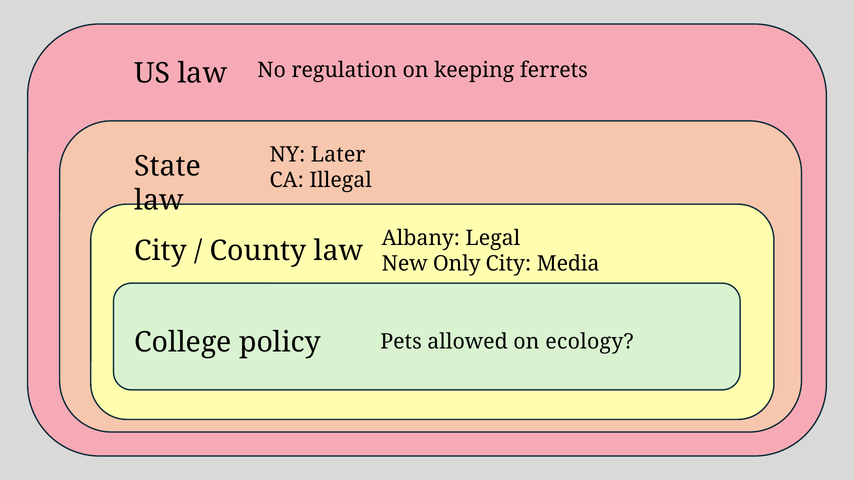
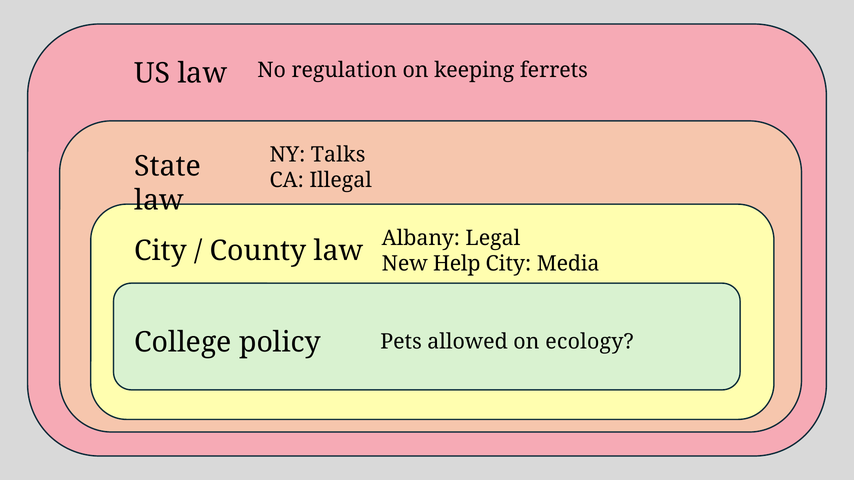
Later: Later -> Talks
Only: Only -> Help
